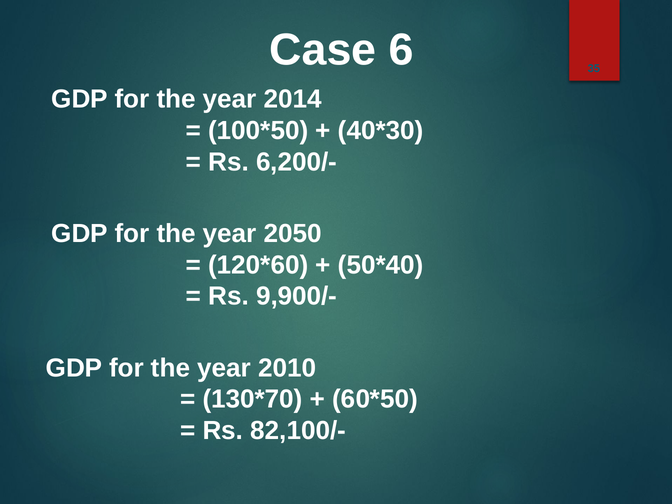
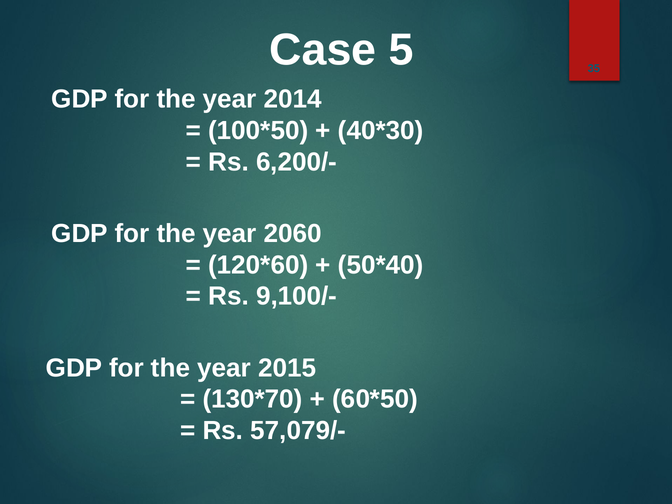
6: 6 -> 5
2050: 2050 -> 2060
9,900/-: 9,900/- -> 9,100/-
2010: 2010 -> 2015
82,100/-: 82,100/- -> 57,079/-
